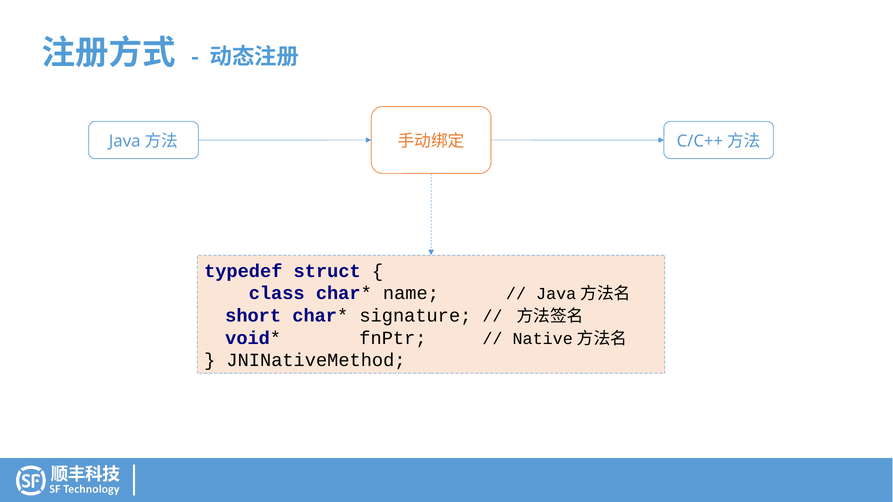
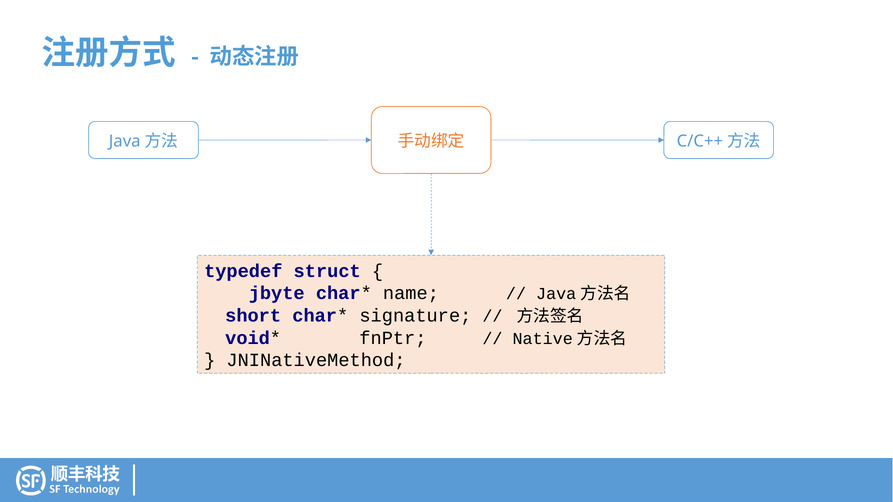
class: class -> jbyte
